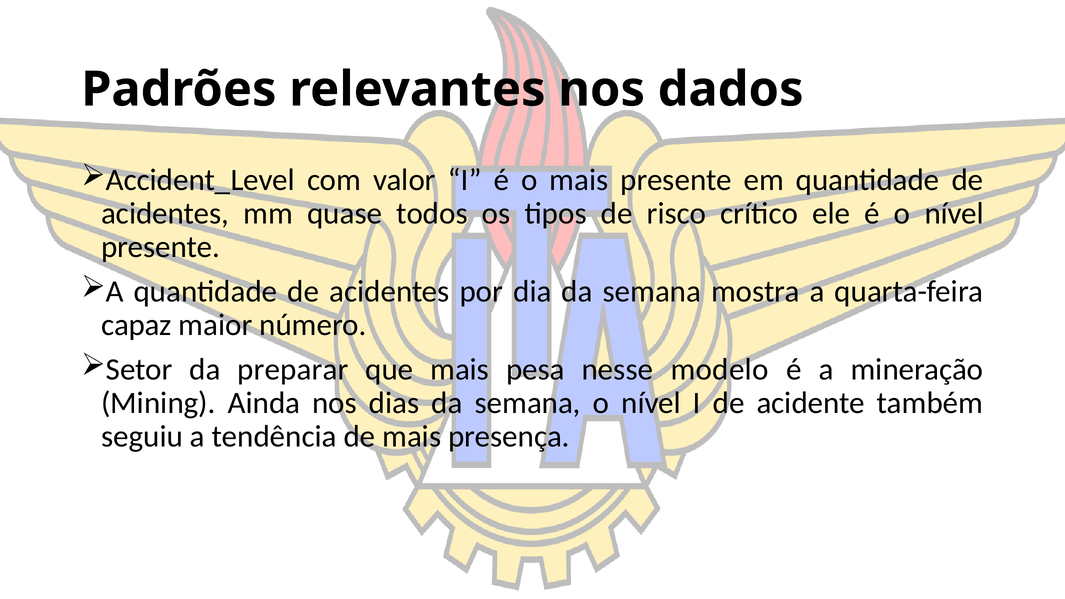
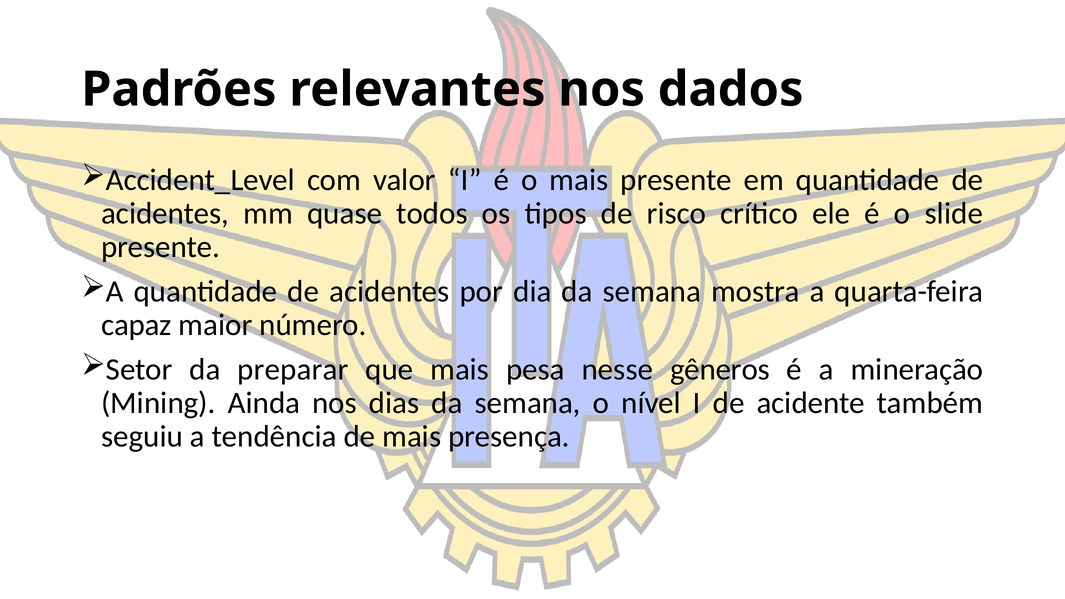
é o nível: nível -> slide
modelo: modelo -> gêneros
